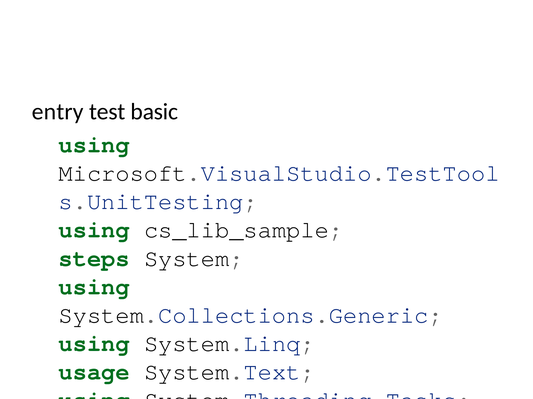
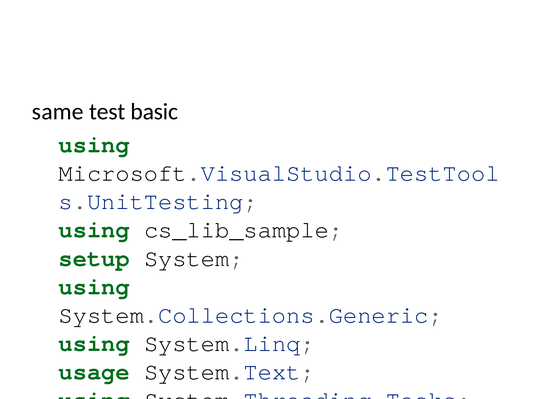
entry: entry -> same
steps: steps -> setup
